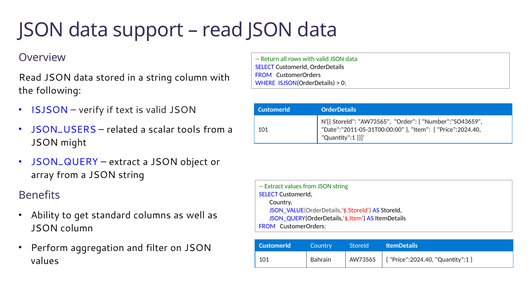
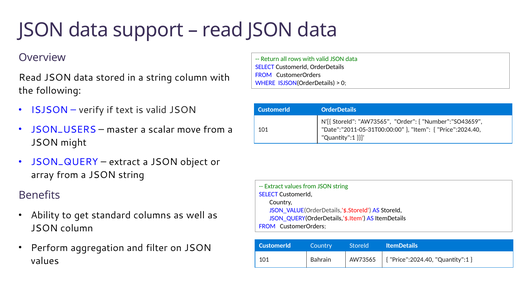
related: related -> master
tools: tools -> move
